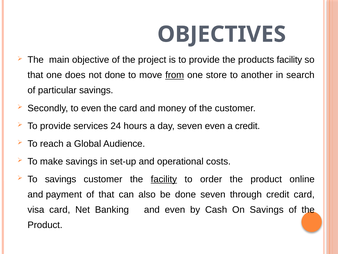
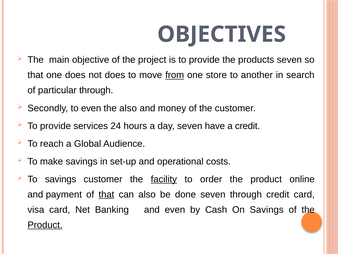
products facility: facility -> seven
not done: done -> does
particular savings: savings -> through
the card: card -> also
seven even: even -> have
that at (106, 194) underline: none -> present
Product at (45, 225) underline: none -> present
